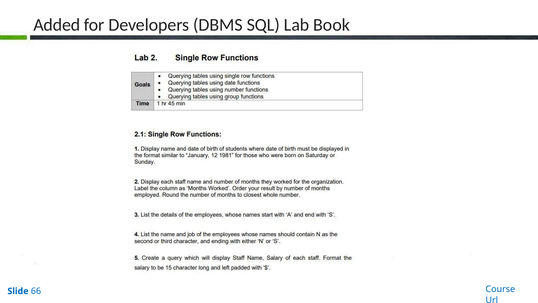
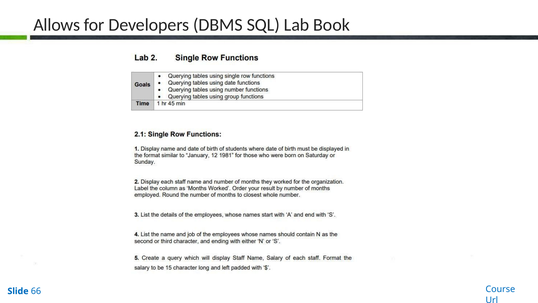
Added: Added -> Allows
